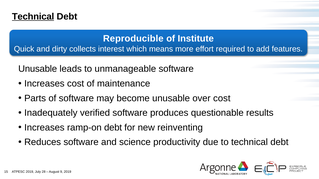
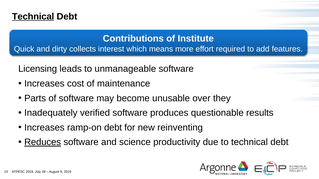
Reproducible: Reproducible -> Contributions
Unusable at (38, 69): Unusable -> Licensing
over cost: cost -> they
Reduces underline: none -> present
